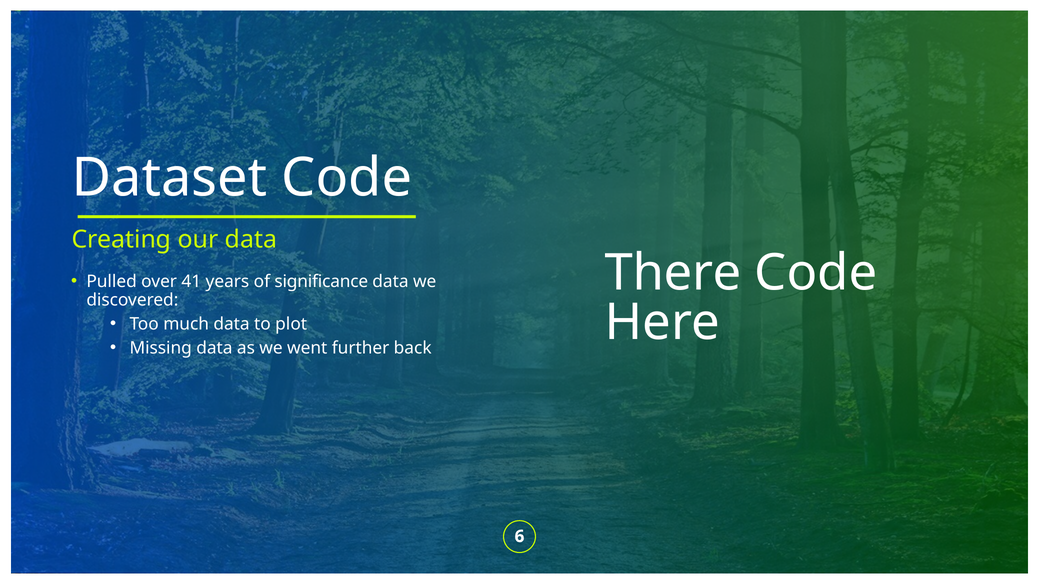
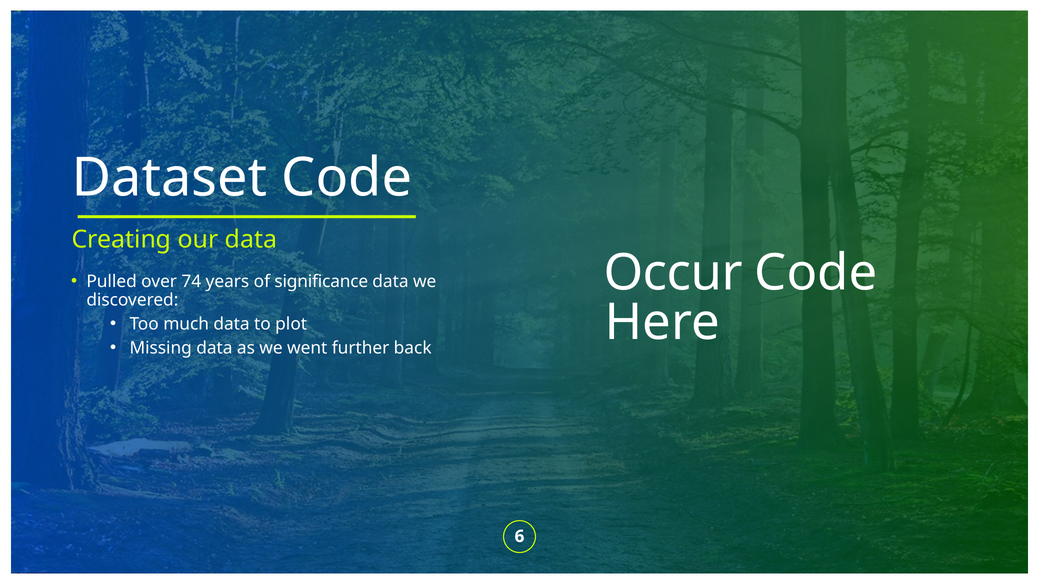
There: There -> Occur
41: 41 -> 74
